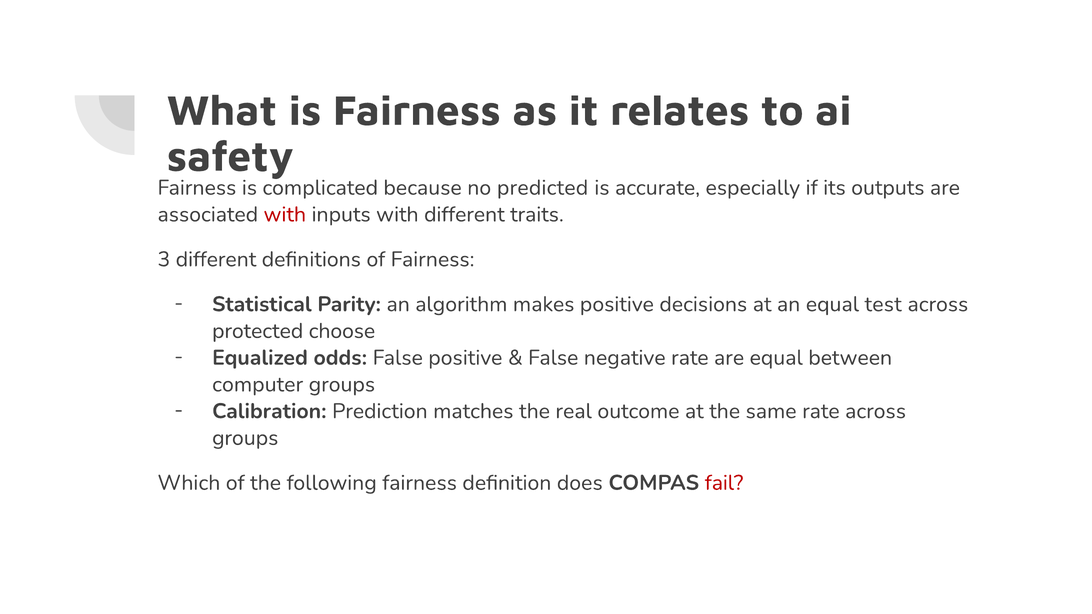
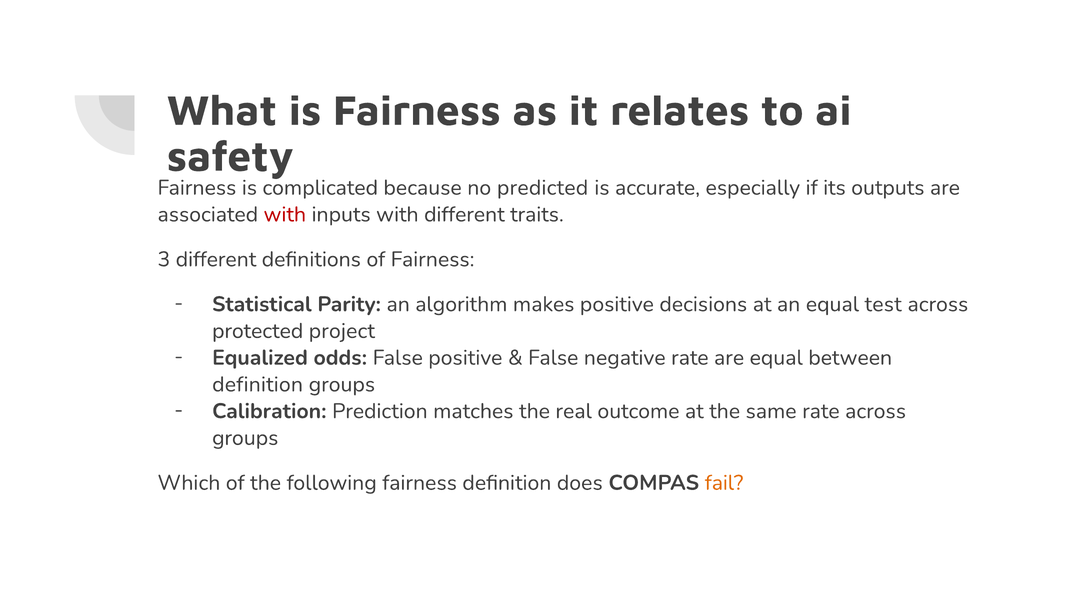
choose: choose -> project
computer at (258, 385): computer -> definition
fail colour: red -> orange
